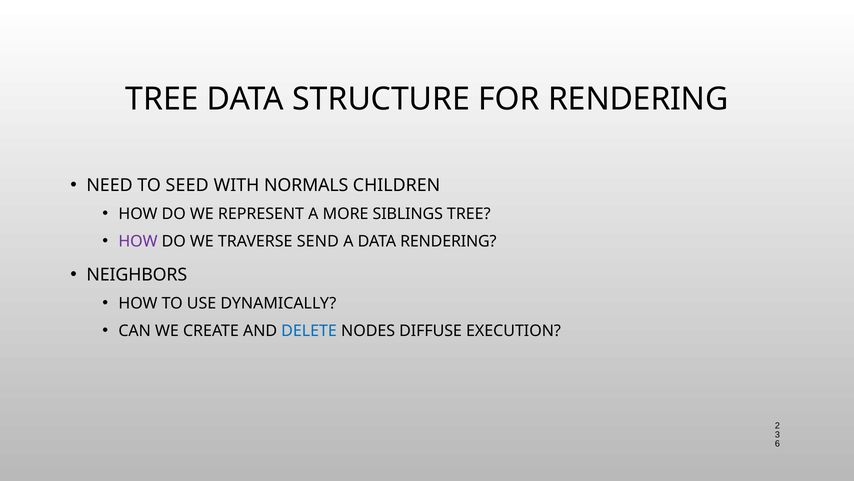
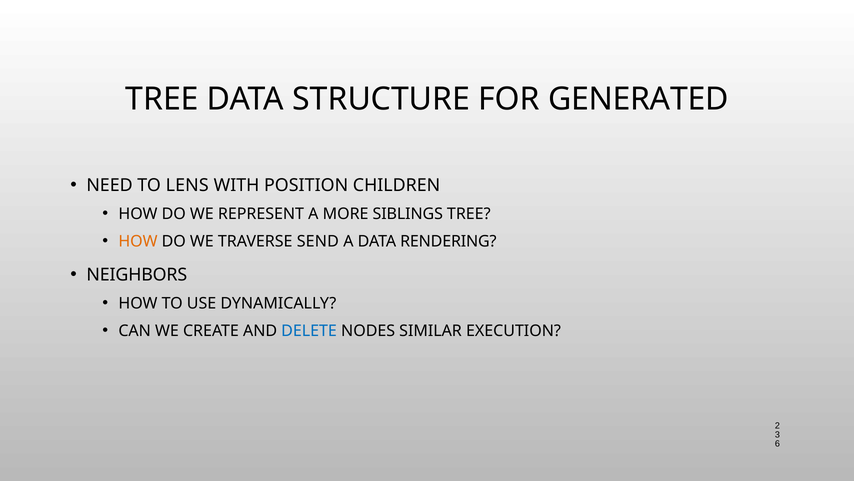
FOR RENDERING: RENDERING -> GENERATED
SEED: SEED -> LENS
NORMALS: NORMALS -> POSITION
HOW at (138, 241) colour: purple -> orange
DIFFUSE: DIFFUSE -> SIMILAR
